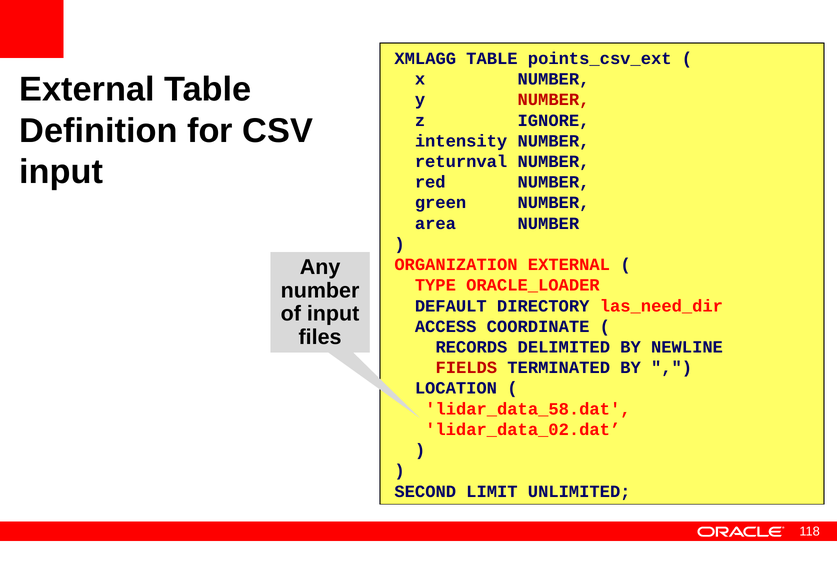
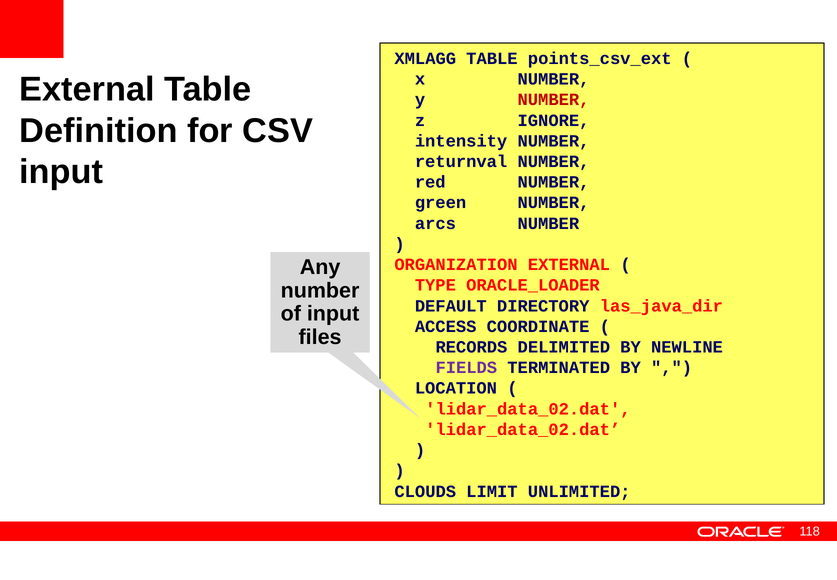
area: area -> arcs
las_need_dir: las_need_dir -> las_java_dir
FIELDS colour: red -> purple
lidar_data_58.dat at (528, 409): lidar_data_58.dat -> lidar_data_02.dat
SECOND: SECOND -> CLOUDS
